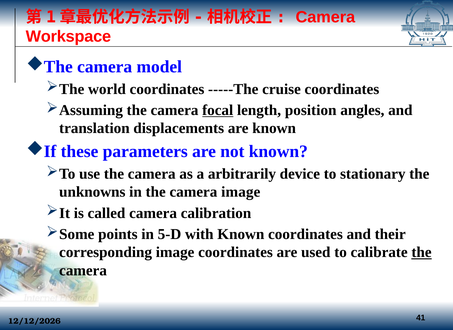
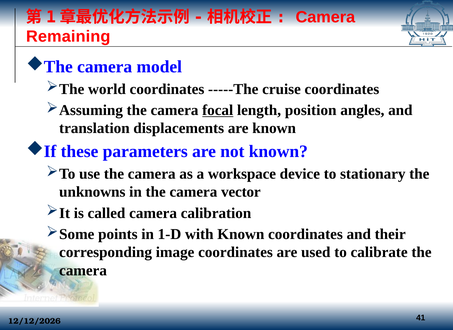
Workspace: Workspace -> Remaining
arbitrarily: arbitrarily -> workspace
camera image: image -> vector
5-D: 5-D -> 1-D
the at (421, 252) underline: present -> none
